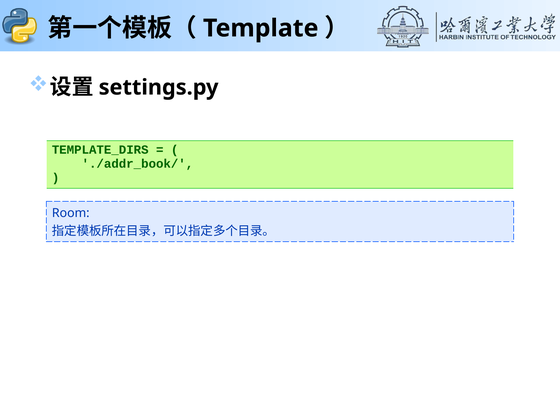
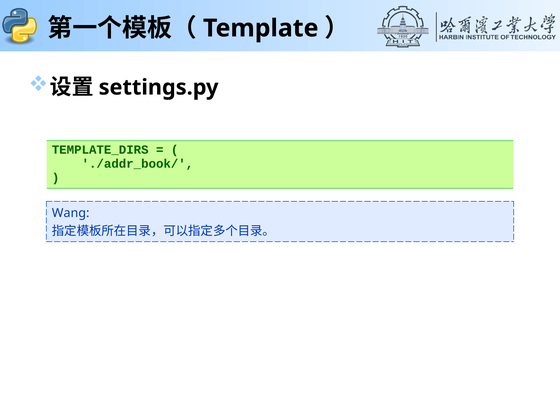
Room: Room -> Wang
